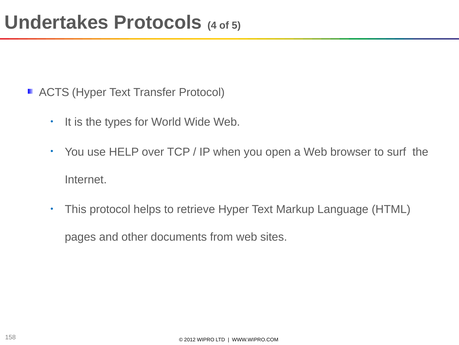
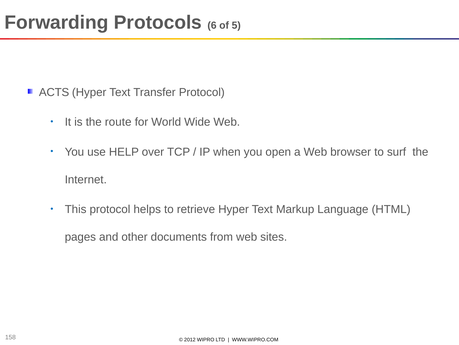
Undertakes: Undertakes -> Forwarding
4: 4 -> 6
types: types -> route
